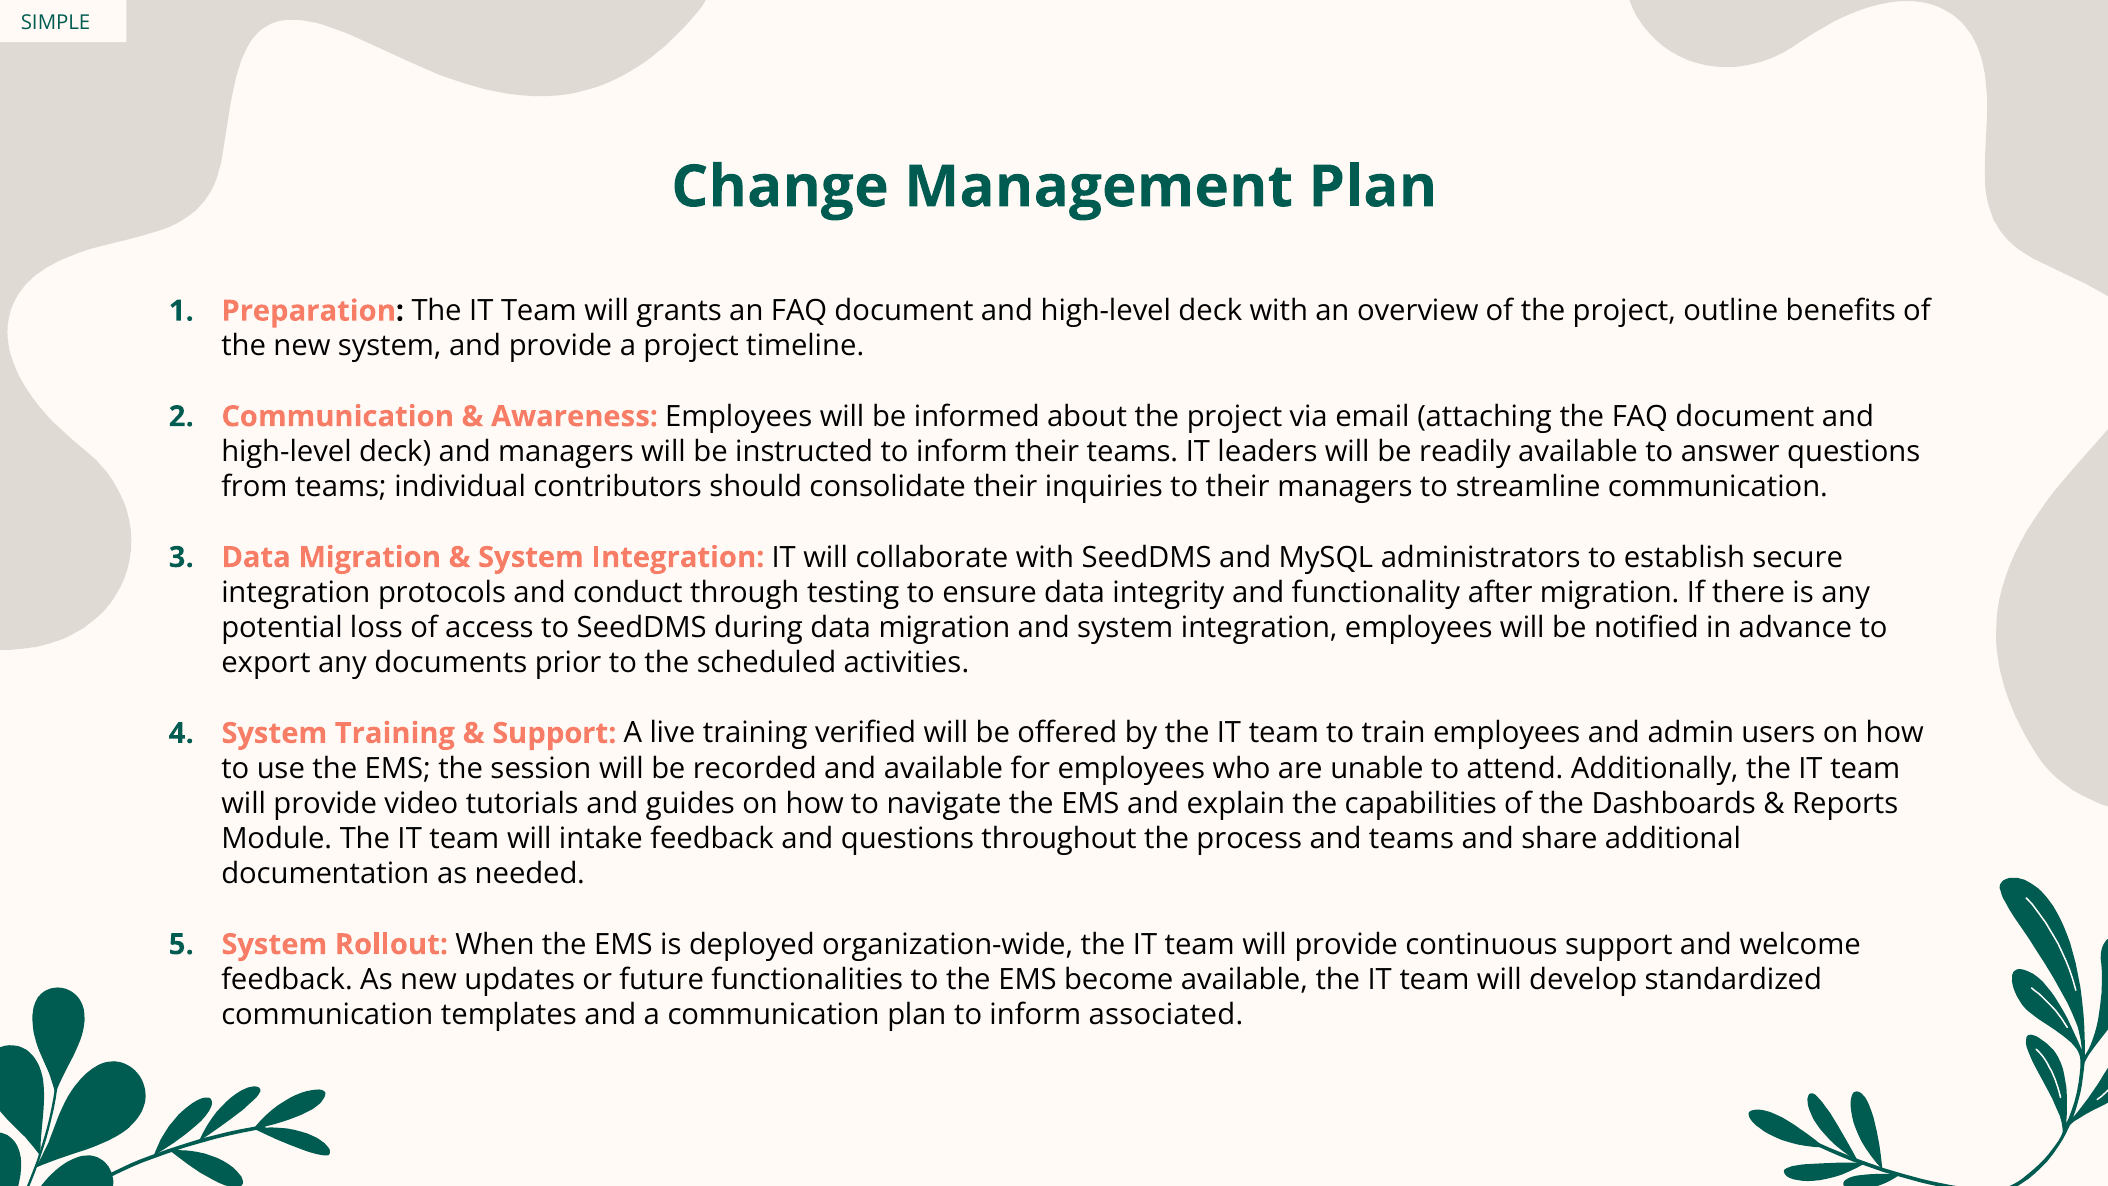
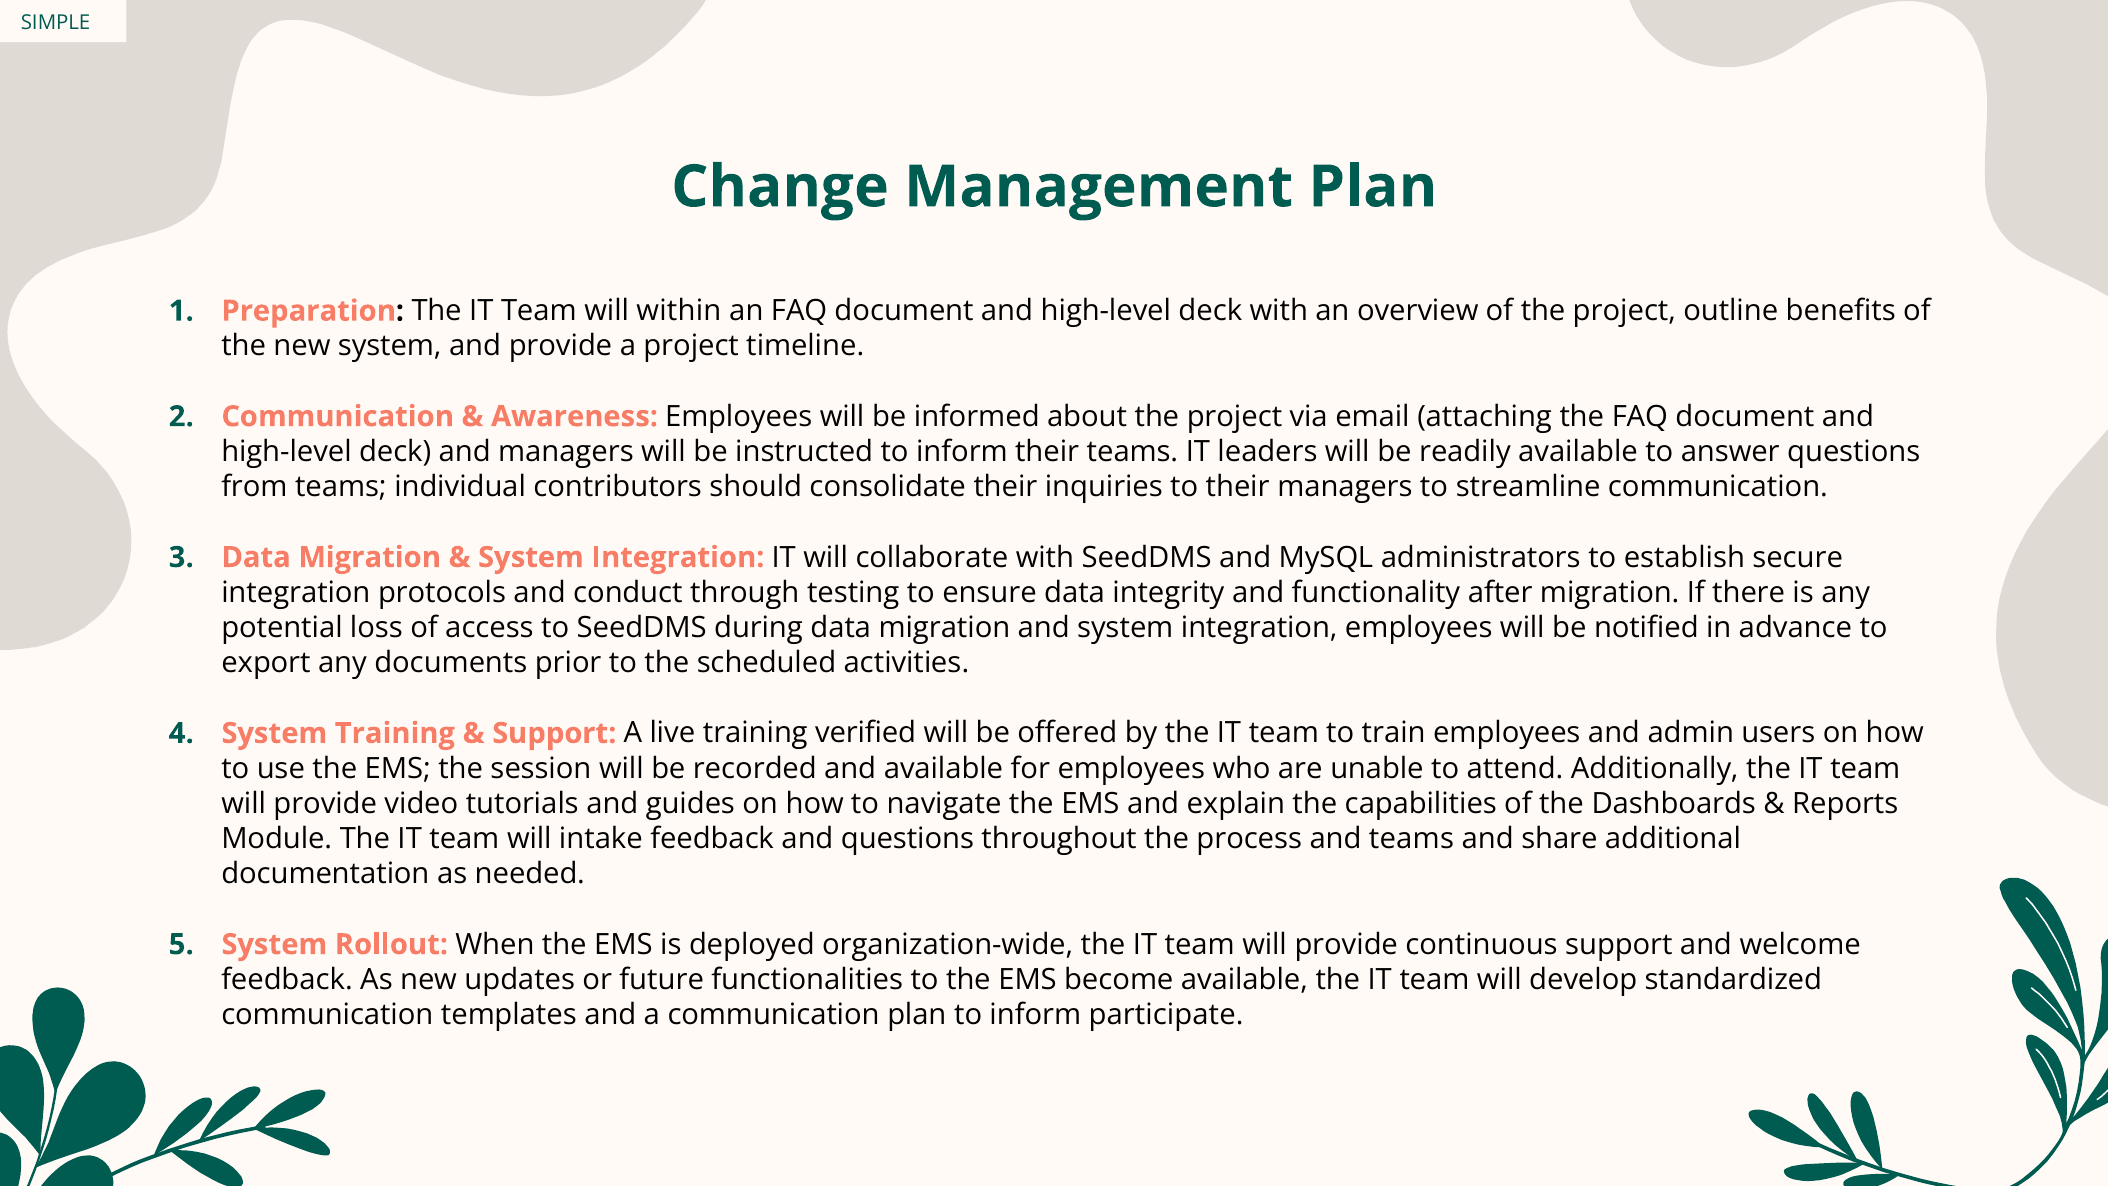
grants: grants -> within
associated: associated -> participate
